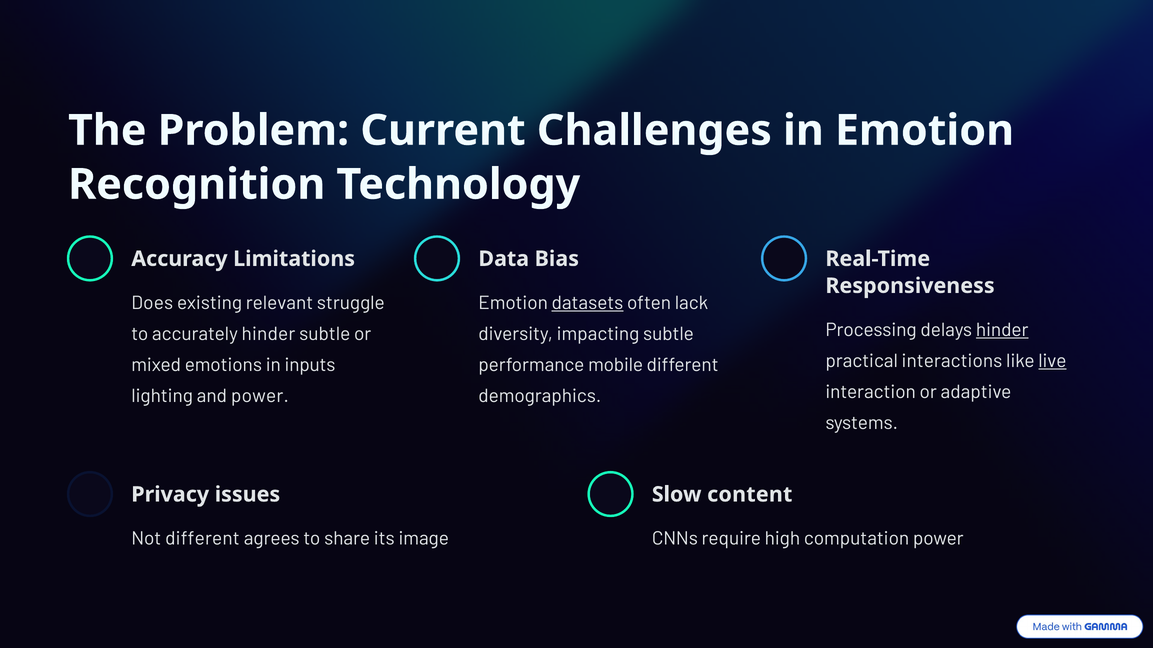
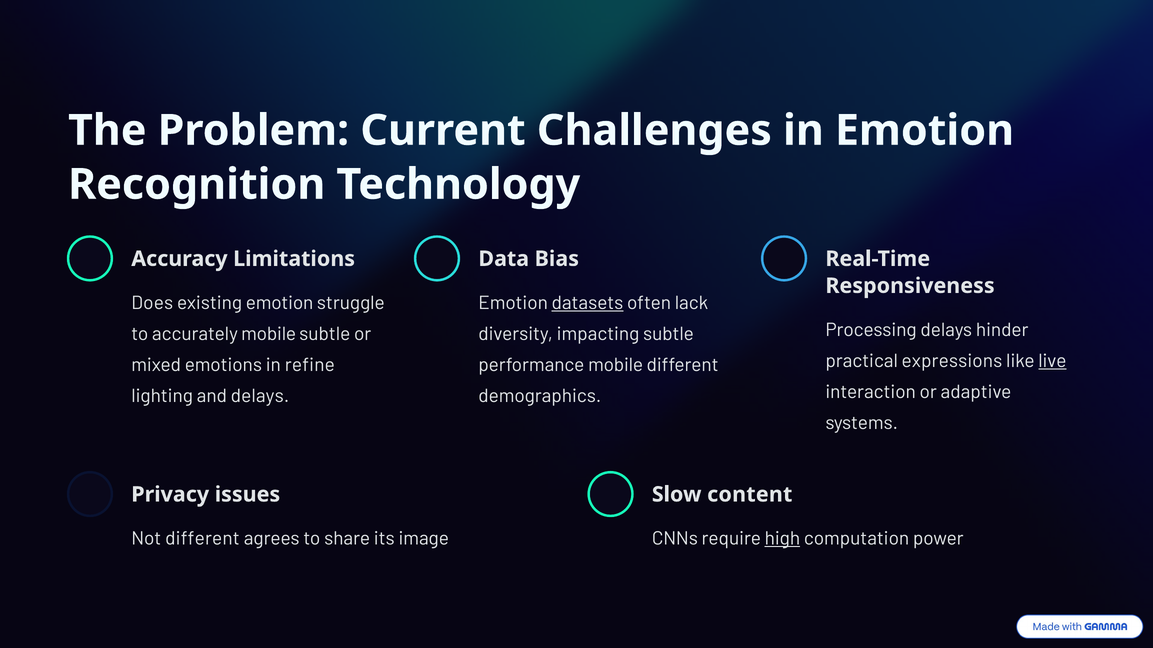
existing relevant: relevant -> emotion
hinder at (1002, 330) underline: present -> none
accurately hinder: hinder -> mobile
interactions: interactions -> expressions
inputs: inputs -> refine
and power: power -> delays
high underline: none -> present
